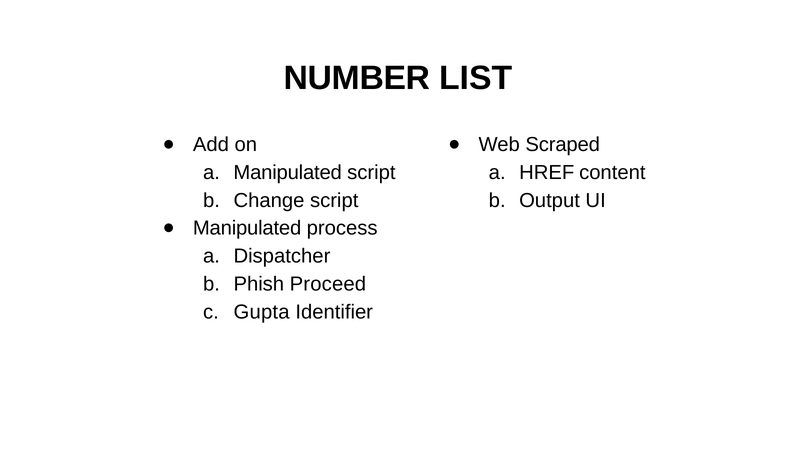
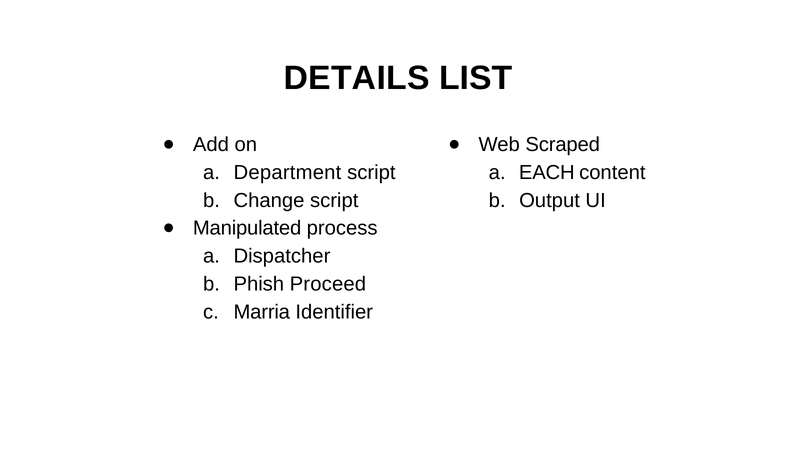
NUMBER: NUMBER -> DETAILS
Manipulated at (288, 172): Manipulated -> Department
HREF: HREF -> EACH
Gupta: Gupta -> Marria
